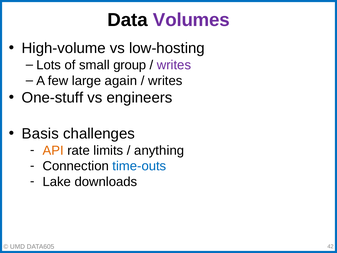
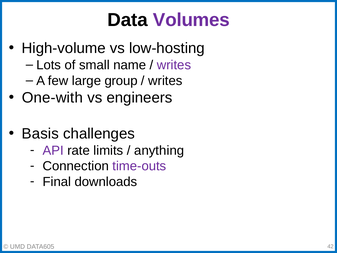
group: group -> name
again: again -> group
One-stuff: One-stuff -> One-with
API colour: orange -> purple
time-outs colour: blue -> purple
Lake: Lake -> Final
